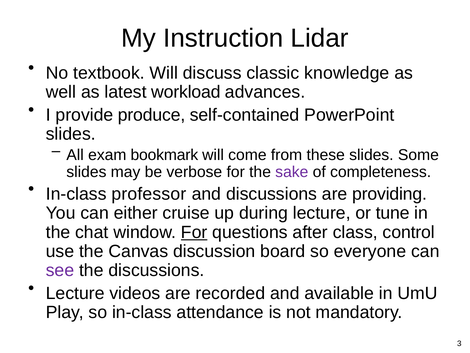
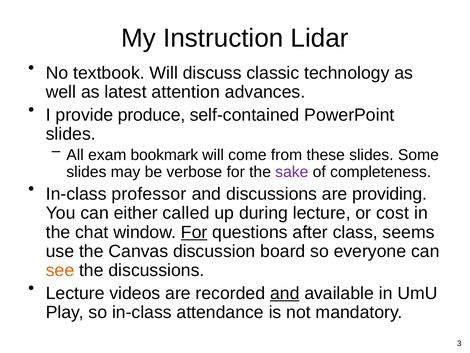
knowledge: knowledge -> technology
workload: workload -> attention
cruise: cruise -> called
tune: tune -> cost
control: control -> seems
see colour: purple -> orange
and at (285, 293) underline: none -> present
